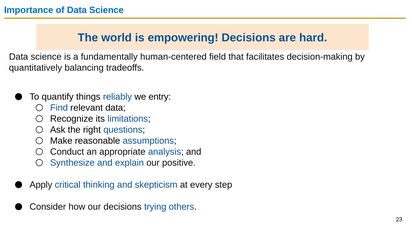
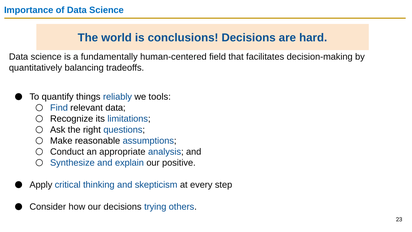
empowering: empowering -> conclusions
entry: entry -> tools
